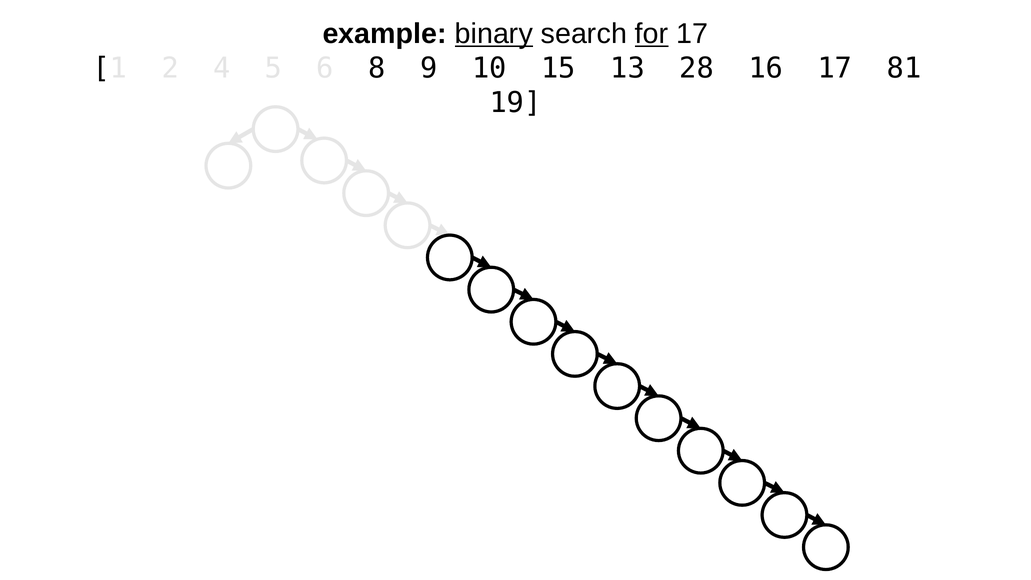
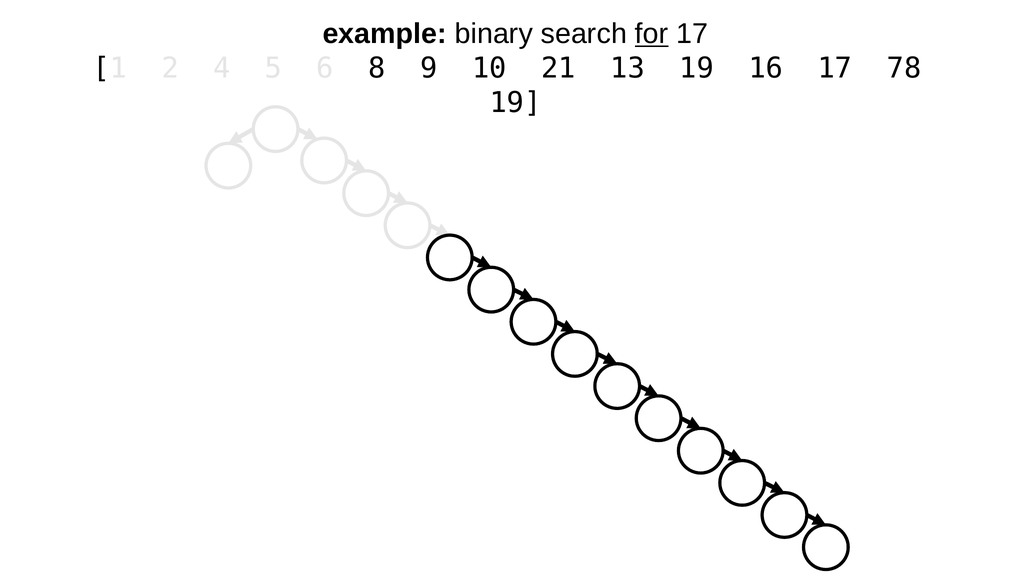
binary underline: present -> none
15: 15 -> 21
13 28: 28 -> 19
17 81: 81 -> 78
